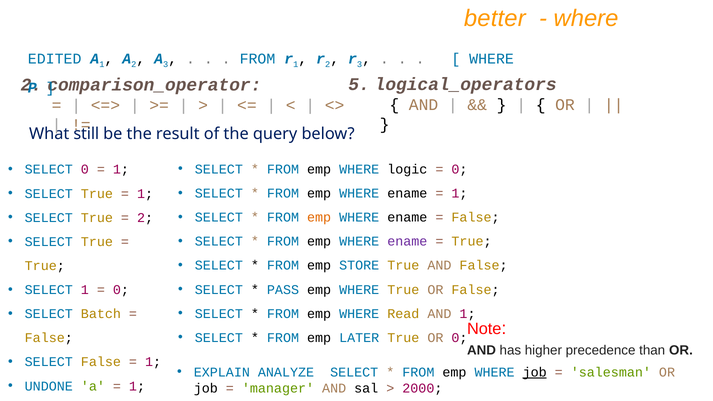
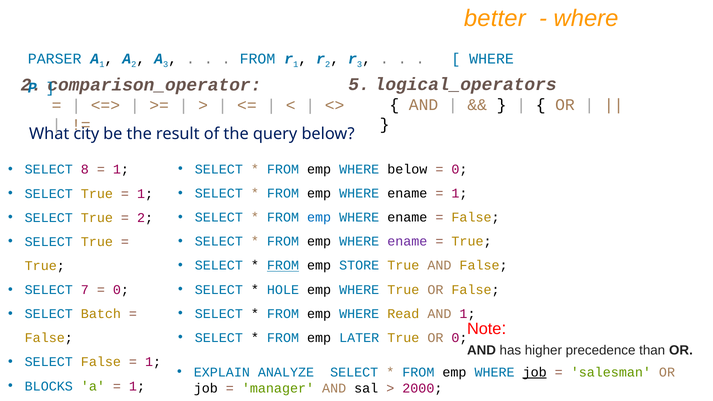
EDITED: EDITED -> PARSER
still: still -> city
WHERE logic: logic -> below
SELECT 0: 0 -> 8
emp at (319, 217) colour: orange -> blue
FROM at (283, 266) underline: none -> present
PASS: PASS -> HOLE
SELECT 1: 1 -> 7
UNDONE: UNDONE -> BLOCKS
